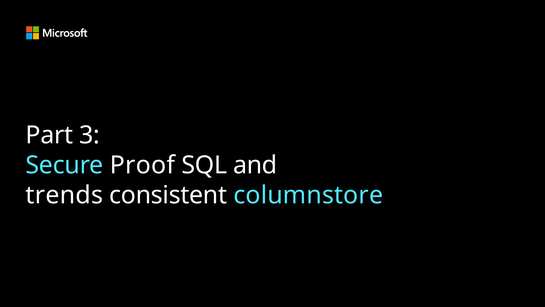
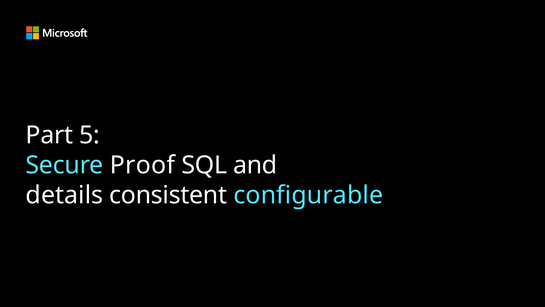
3: 3 -> 5
trends: trends -> details
columnstore: columnstore -> configurable
